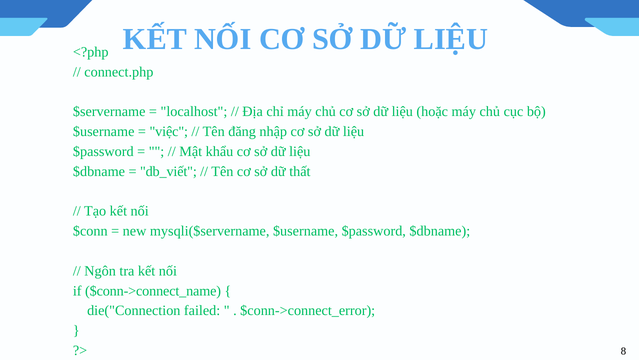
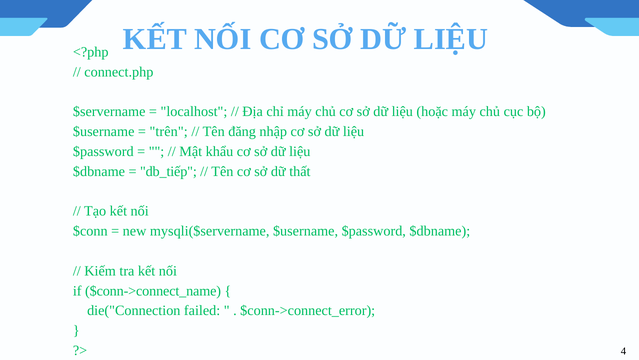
việc: việc -> trên
db_viết: db_viết -> db_tiếp
Ngôn: Ngôn -> Kiếm
8: 8 -> 4
